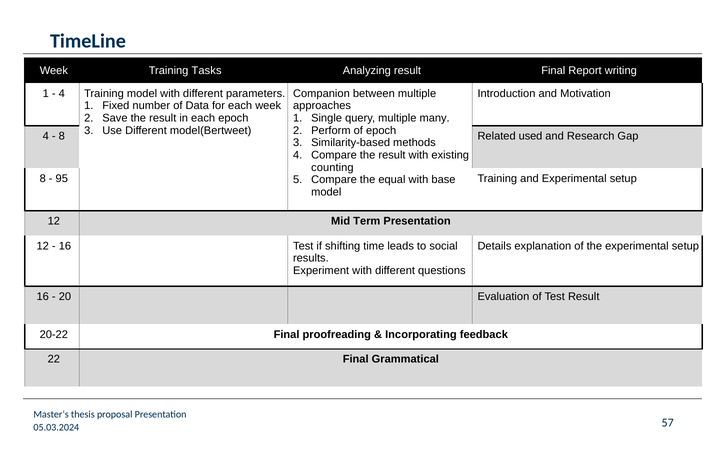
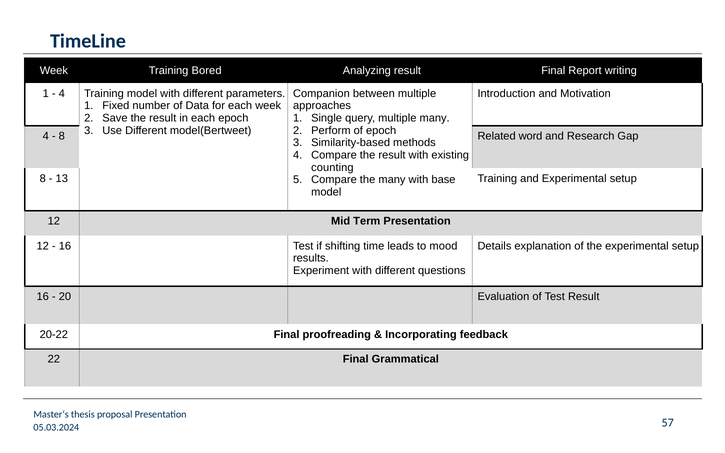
Tasks: Tasks -> Bored
used: used -> word
95: 95 -> 13
the equal: equal -> many
social: social -> mood
